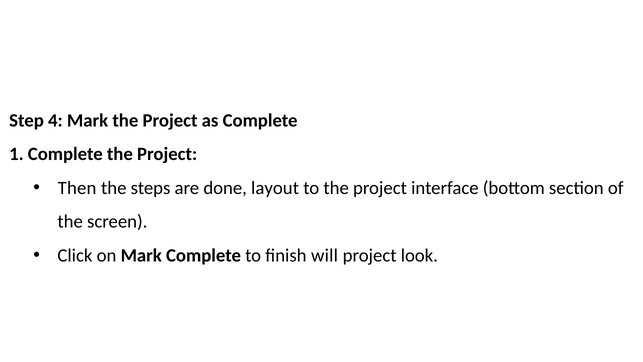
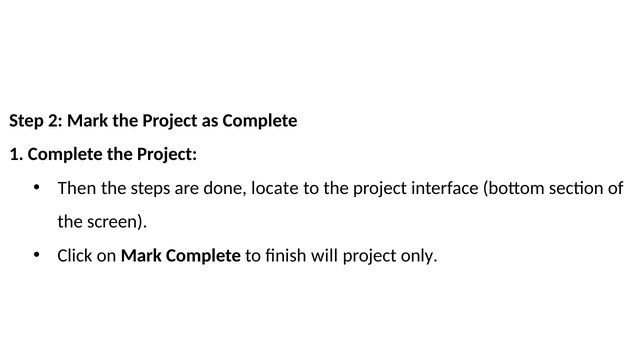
4: 4 -> 2
layout: layout -> locate
look: look -> only
